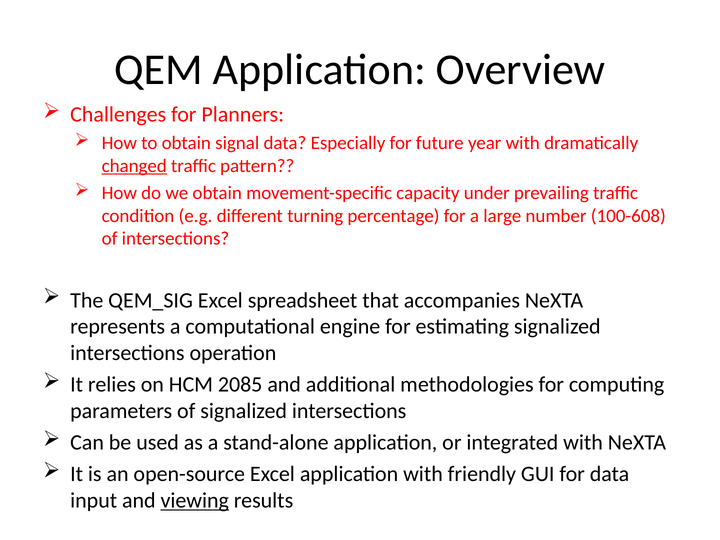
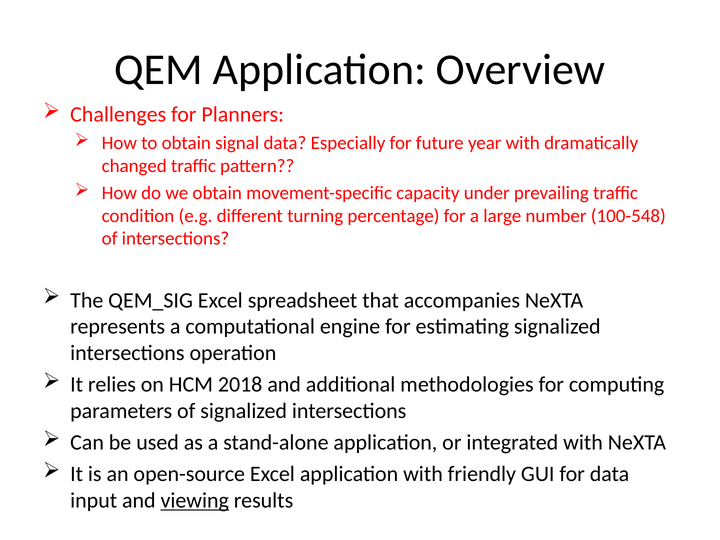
changed underline: present -> none
100-608: 100-608 -> 100-548
2085: 2085 -> 2018
